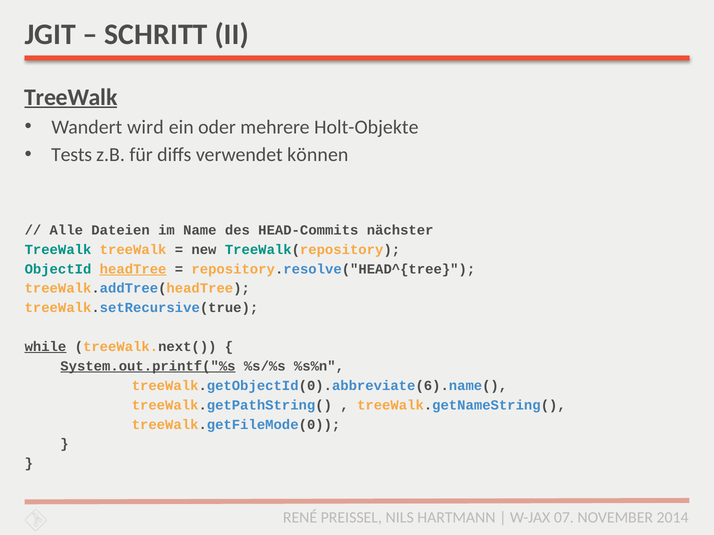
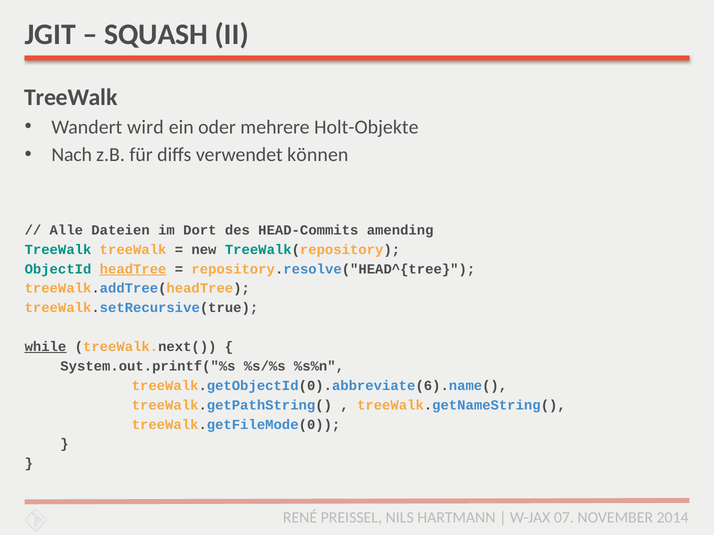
SCHRITT: SCHRITT -> SQUASH
TreeWalk at (71, 97) underline: present -> none
Tests: Tests -> Nach
Name: Name -> Dort
nächster: nächster -> amending
System.out.printf("%s underline: present -> none
